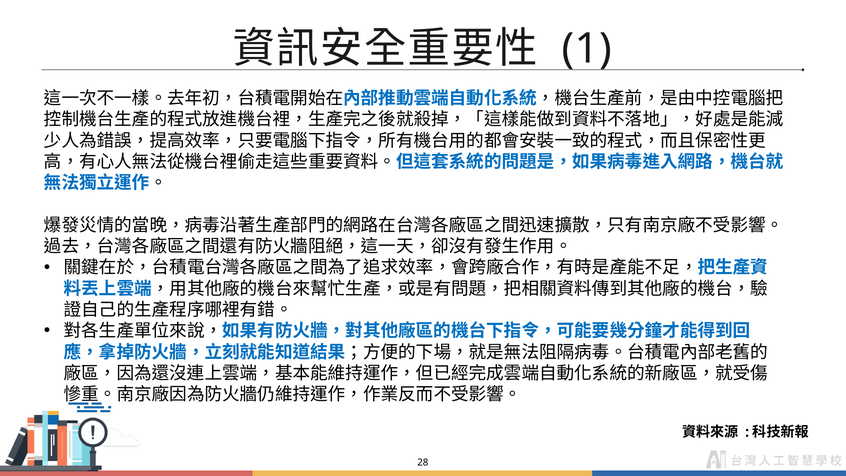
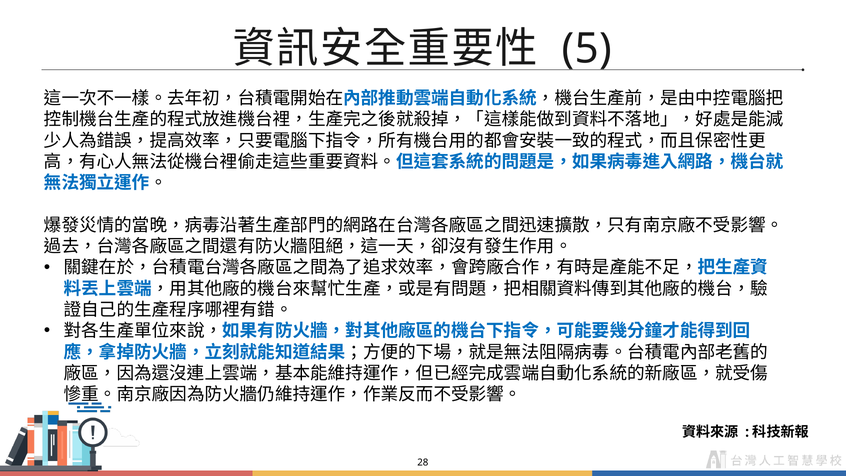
1: 1 -> 5
